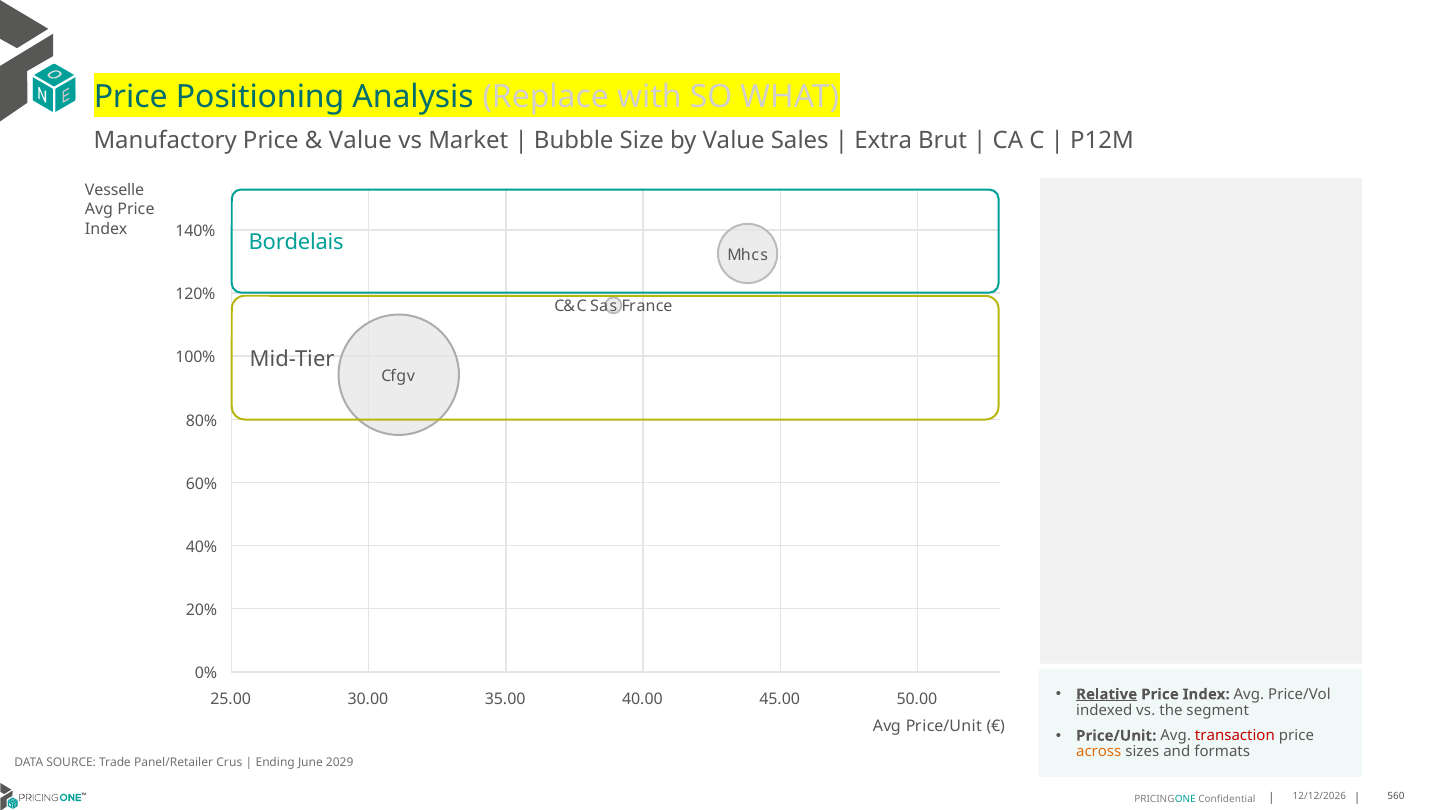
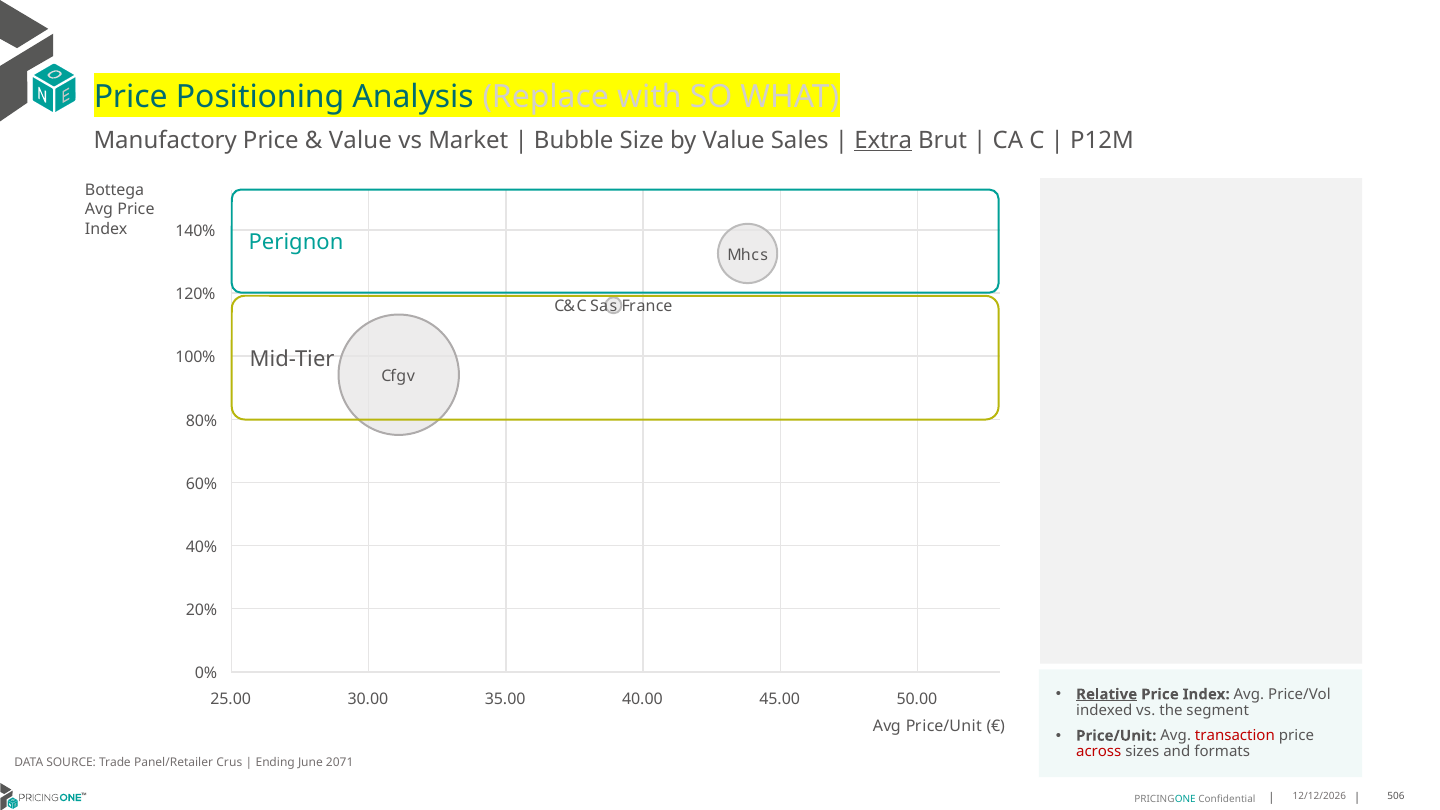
Extra underline: none -> present
Vesselle: Vesselle -> Bottega
Bordelais: Bordelais -> Perignon
across colour: orange -> red
2029: 2029 -> 2071
560: 560 -> 506
